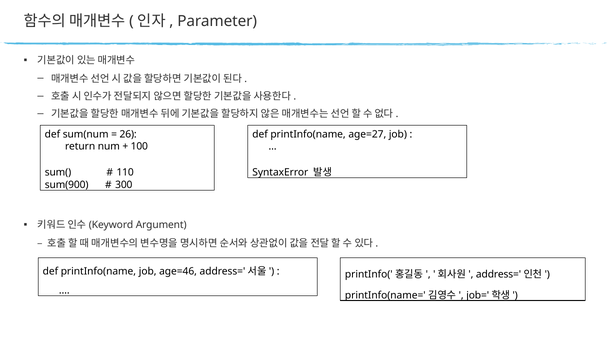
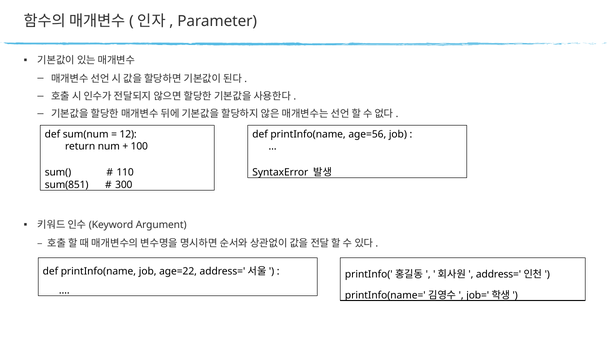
26: 26 -> 12
age=27: age=27 -> age=56
sum(900: sum(900 -> sum(851
age=46: age=46 -> age=22
